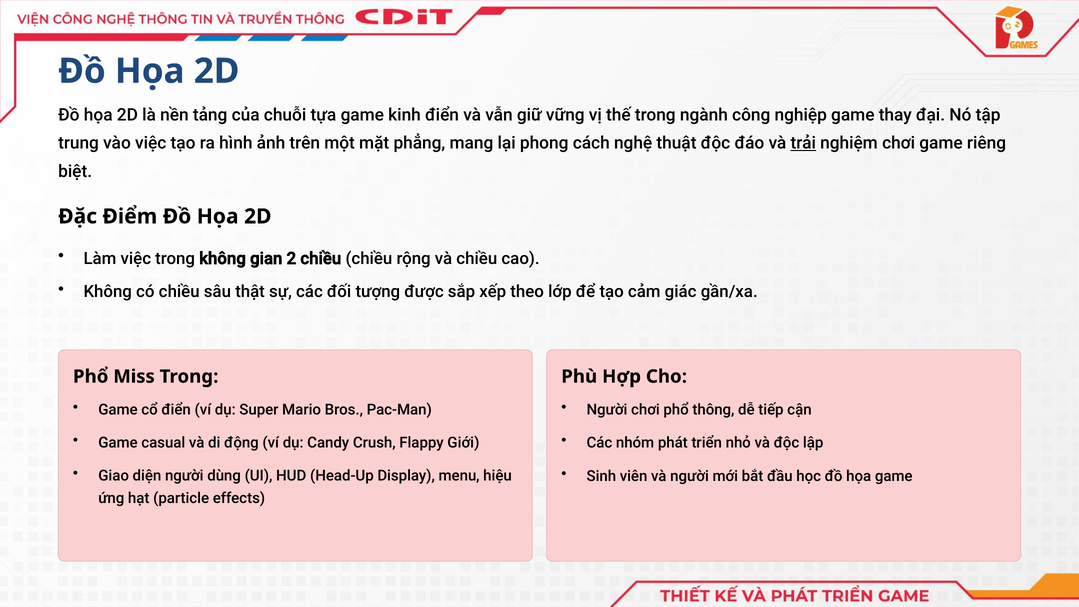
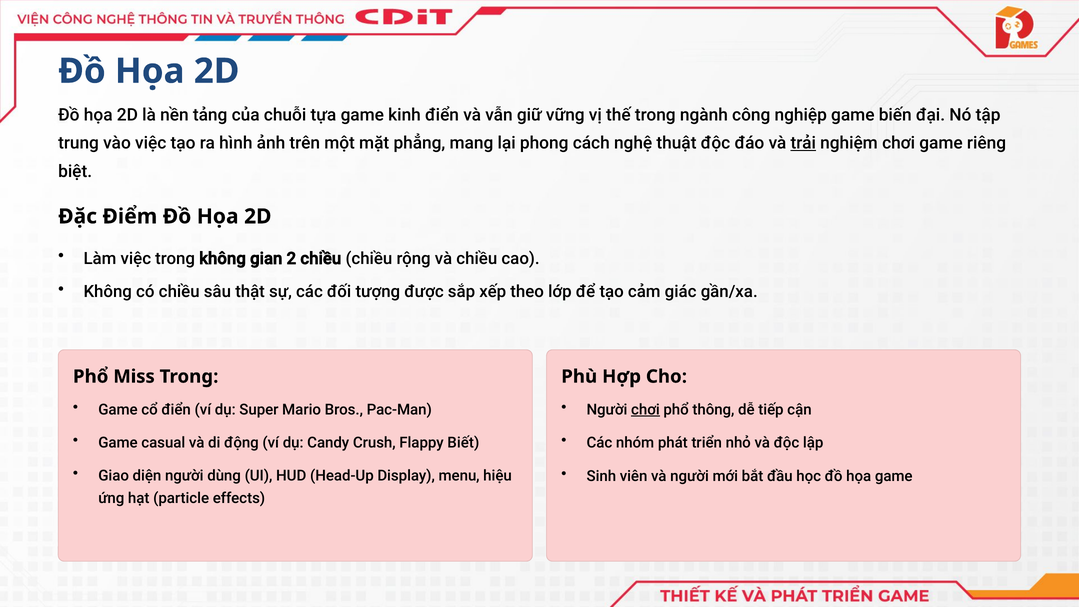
thay: thay -> biến
chơi at (645, 410) underline: none -> present
Giới: Giới -> Biết
